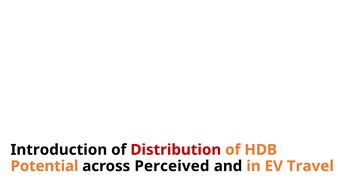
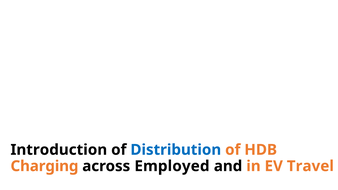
Distribution colour: red -> blue
Potential: Potential -> Charging
Perceived: Perceived -> Employed
